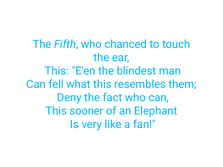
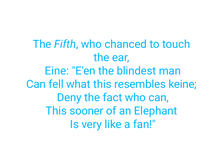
This at (57, 71): This -> Eine
them: them -> keine
